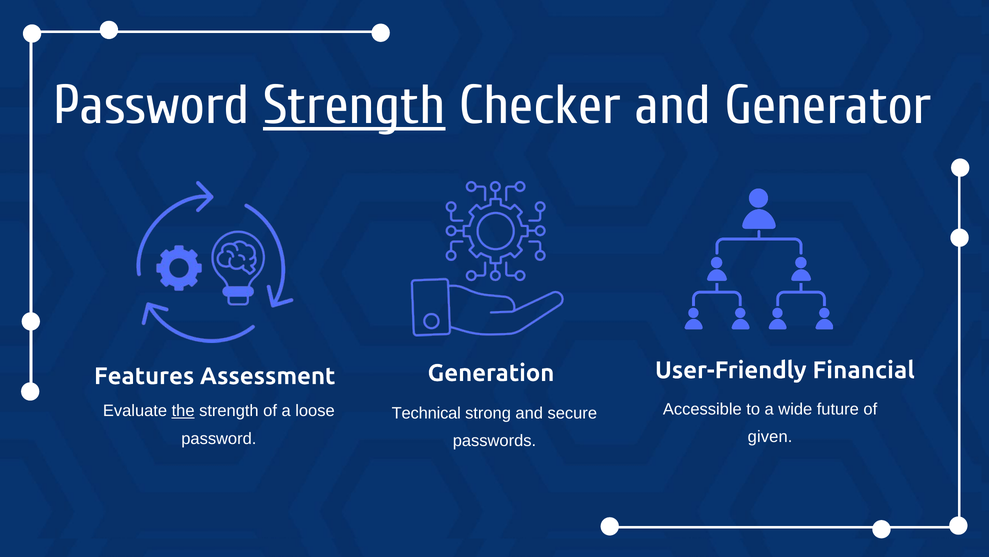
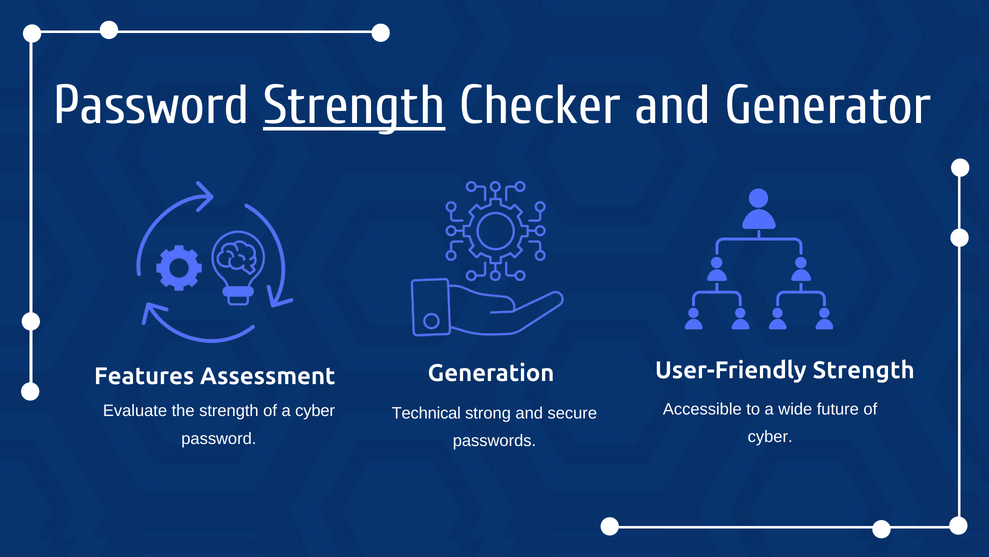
User-Friendly Financial: Financial -> Strength
the underline: present -> none
a loose: loose -> cyber
given at (770, 436): given -> cyber
